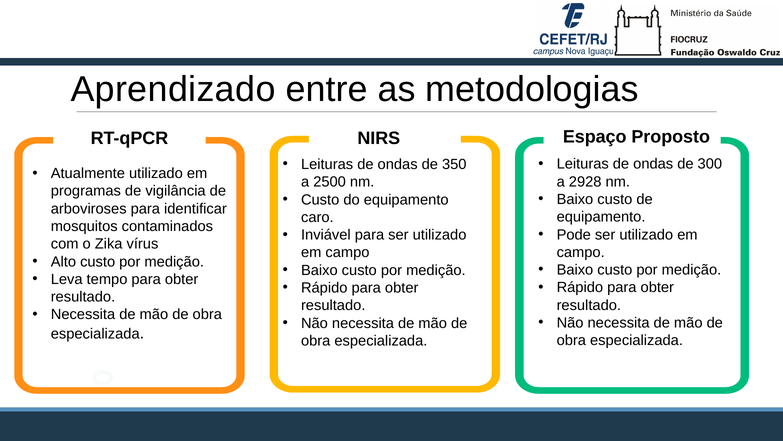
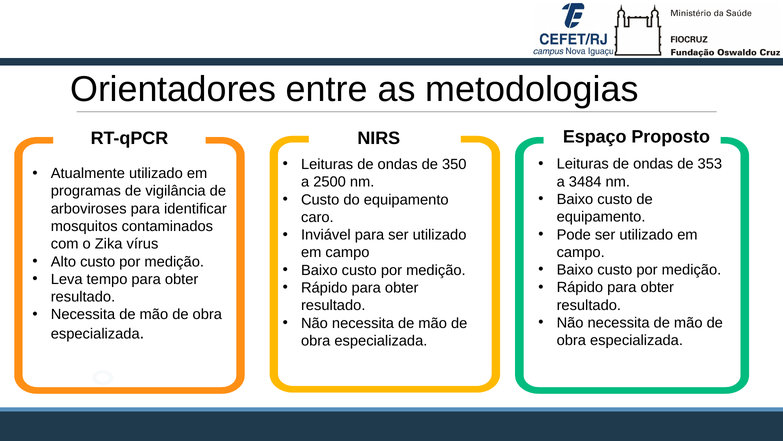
Aprendizado: Aprendizado -> Orientadores
300: 300 -> 353
2928: 2928 -> 3484
